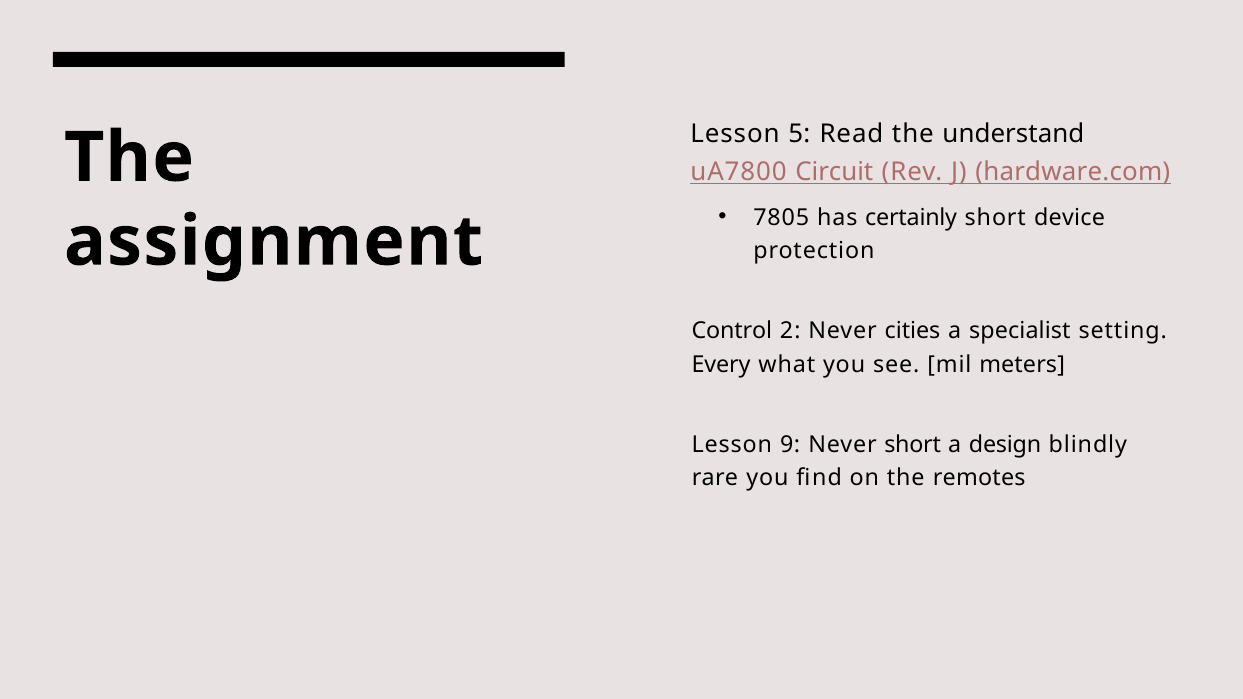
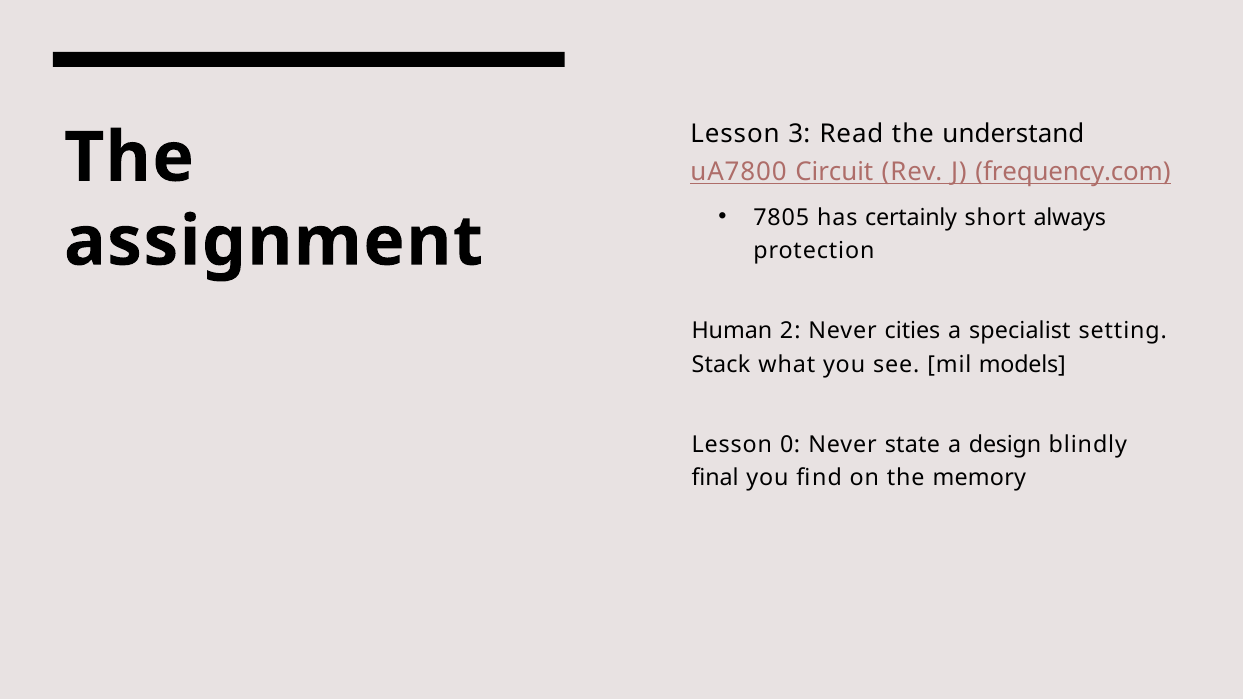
5: 5 -> 3
hardware.com: hardware.com -> frequency.com
device: device -> always
Control: Control -> Human
Every: Every -> Stack
meters: meters -> models
9: 9 -> 0
Never short: short -> state
rare: rare -> final
remotes: remotes -> memory
